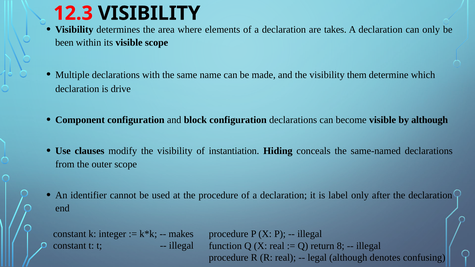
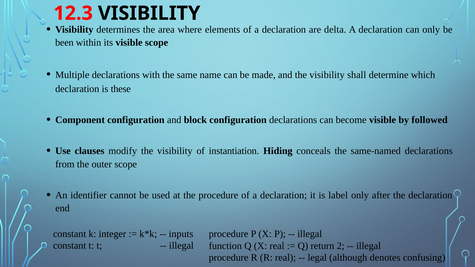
takes: takes -> delta
them: them -> shall
drive: drive -> these
by although: although -> followed
makes: makes -> inputs
8: 8 -> 2
